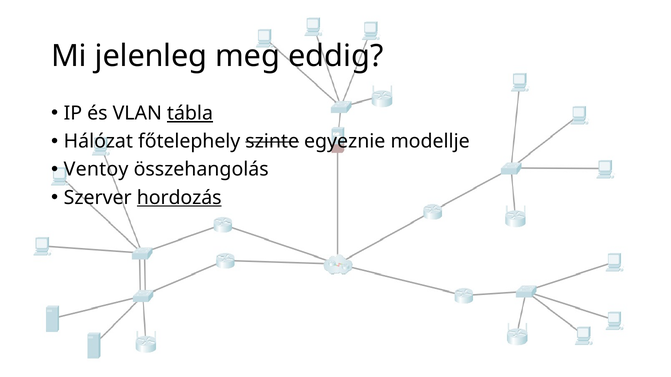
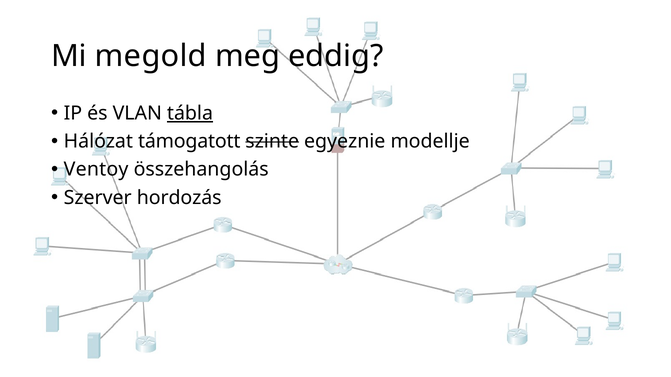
jelenleg: jelenleg -> megold
főtelephely: főtelephely -> támogatott
hordozás underline: present -> none
